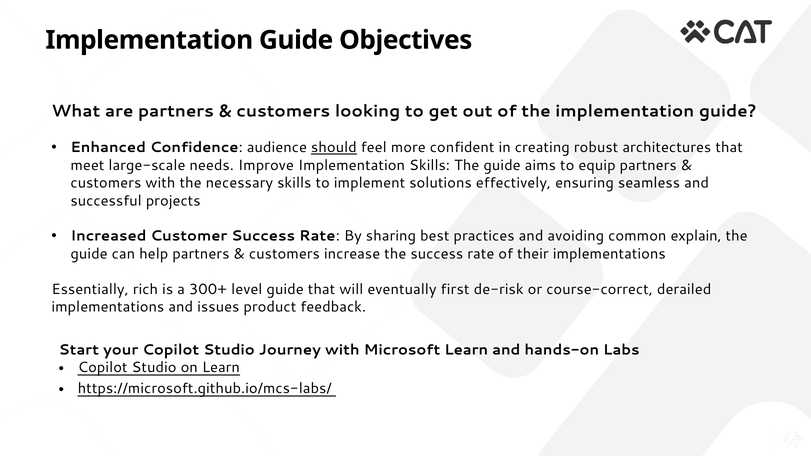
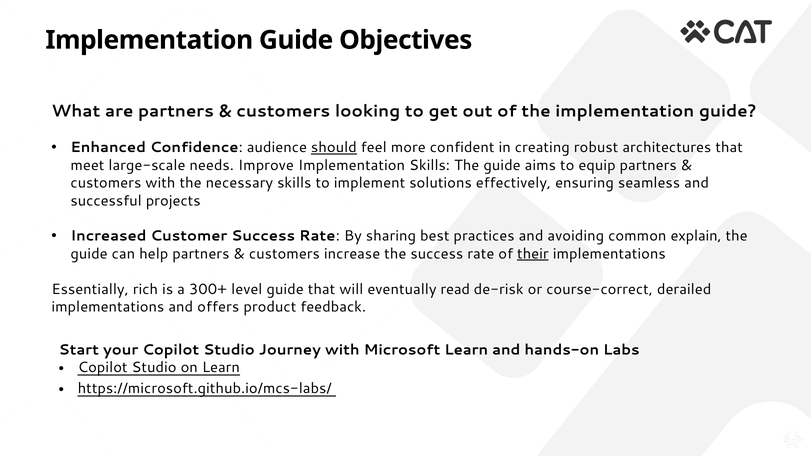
their underline: none -> present
first: first -> read
issues: issues -> offers
